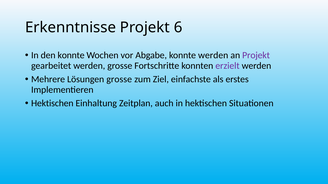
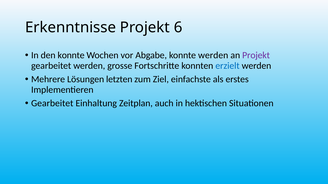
erzielt colour: purple -> blue
Lösungen grosse: grosse -> letzten
Hektischen at (52, 104): Hektischen -> Gearbeitet
